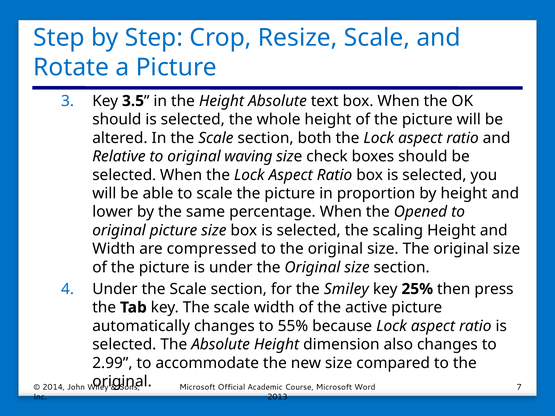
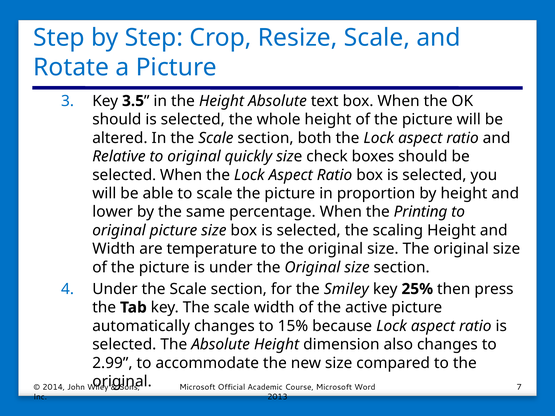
waving: waving -> quickly
Opened: Opened -> Printing
compressed: compressed -> temperature
55%: 55% -> 15%
